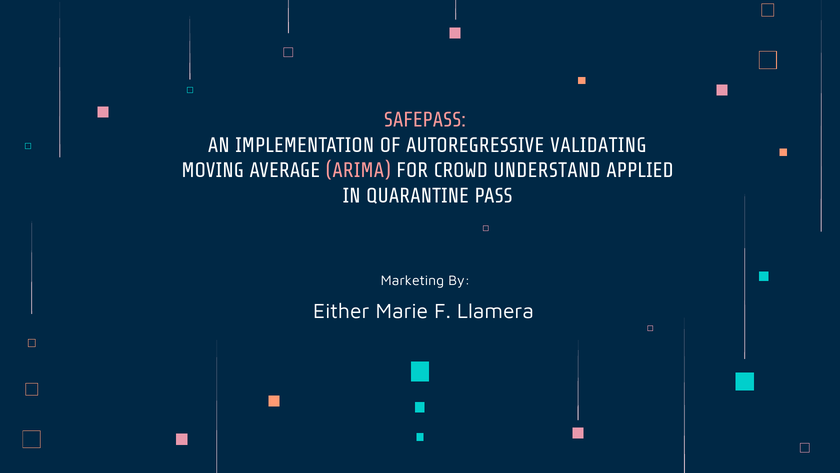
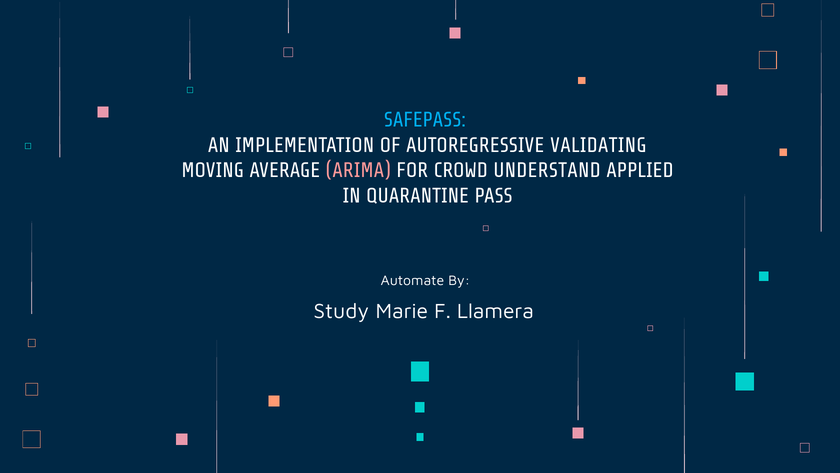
SAFEPASS colour: pink -> light blue
Marketing: Marketing -> Automate
Either: Either -> Study
